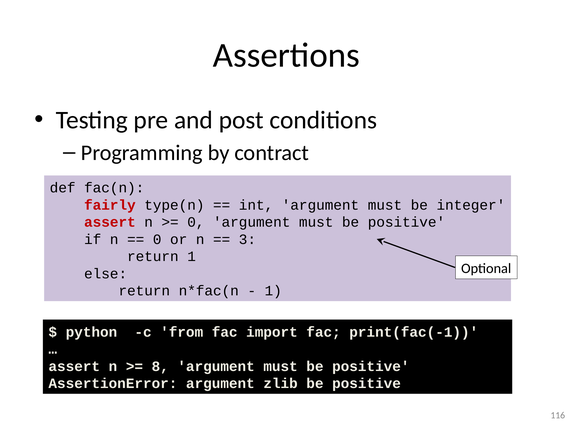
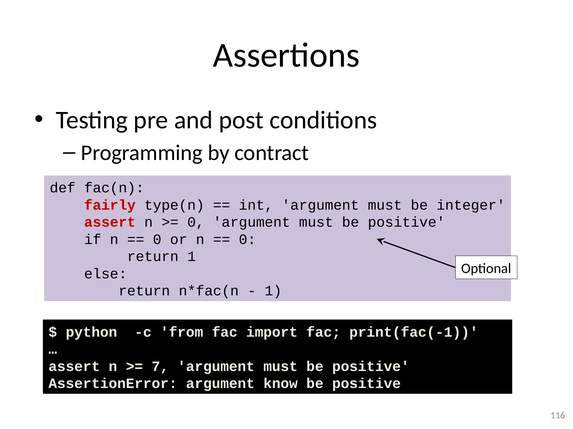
3 at (247, 240): 3 -> 0
8: 8 -> 7
zlib: zlib -> know
